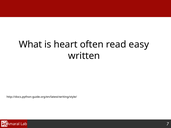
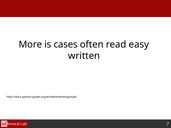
What: What -> More
heart: heart -> cases
